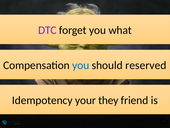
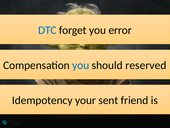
DTC colour: purple -> blue
what: what -> error
they: they -> sent
